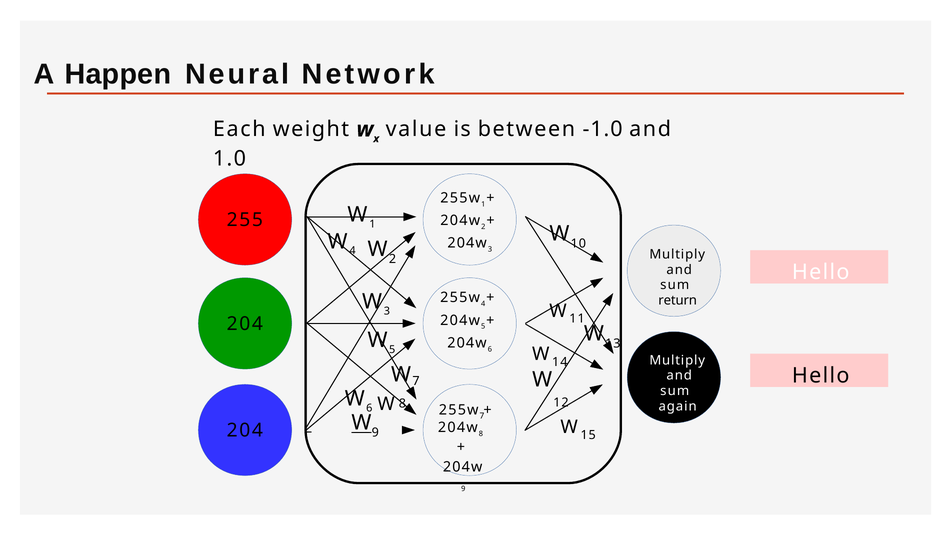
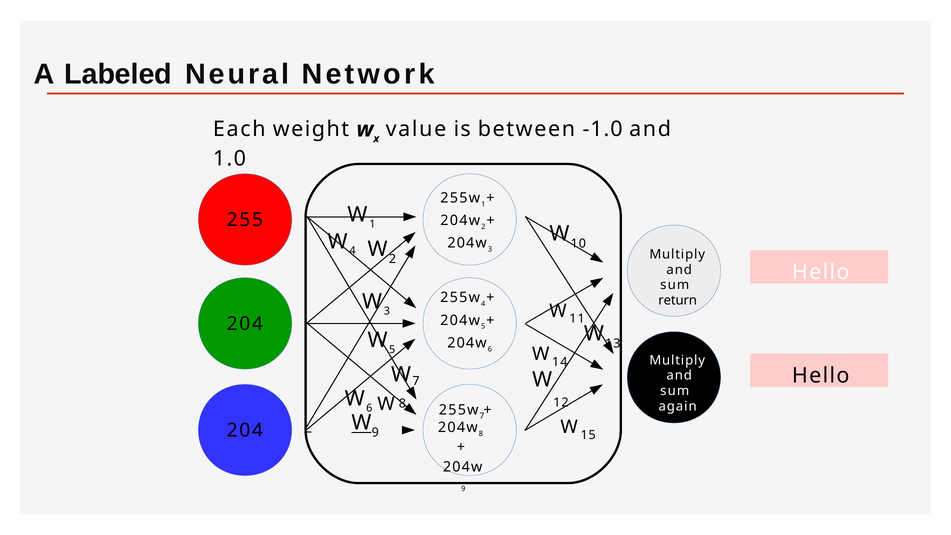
Happen: Happen -> Labeled
